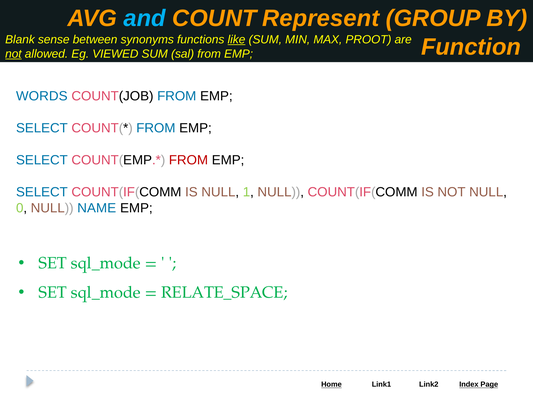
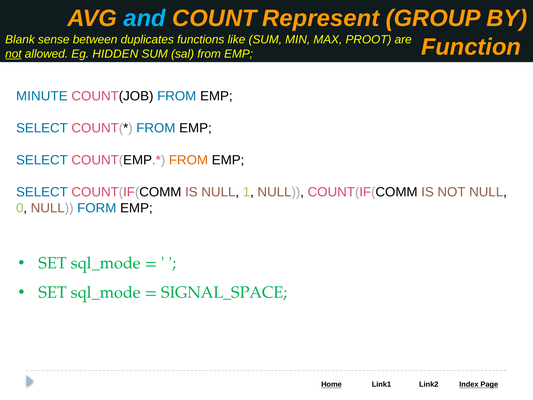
synonyms: synonyms -> duplicates
like underline: present -> none
VIEWED: VIEWED -> HIDDEN
WORDS: WORDS -> MINUTE
FROM at (188, 160) colour: red -> orange
NAME: NAME -> FORM
RELATE_SPACE: RELATE_SPACE -> SIGNAL_SPACE
